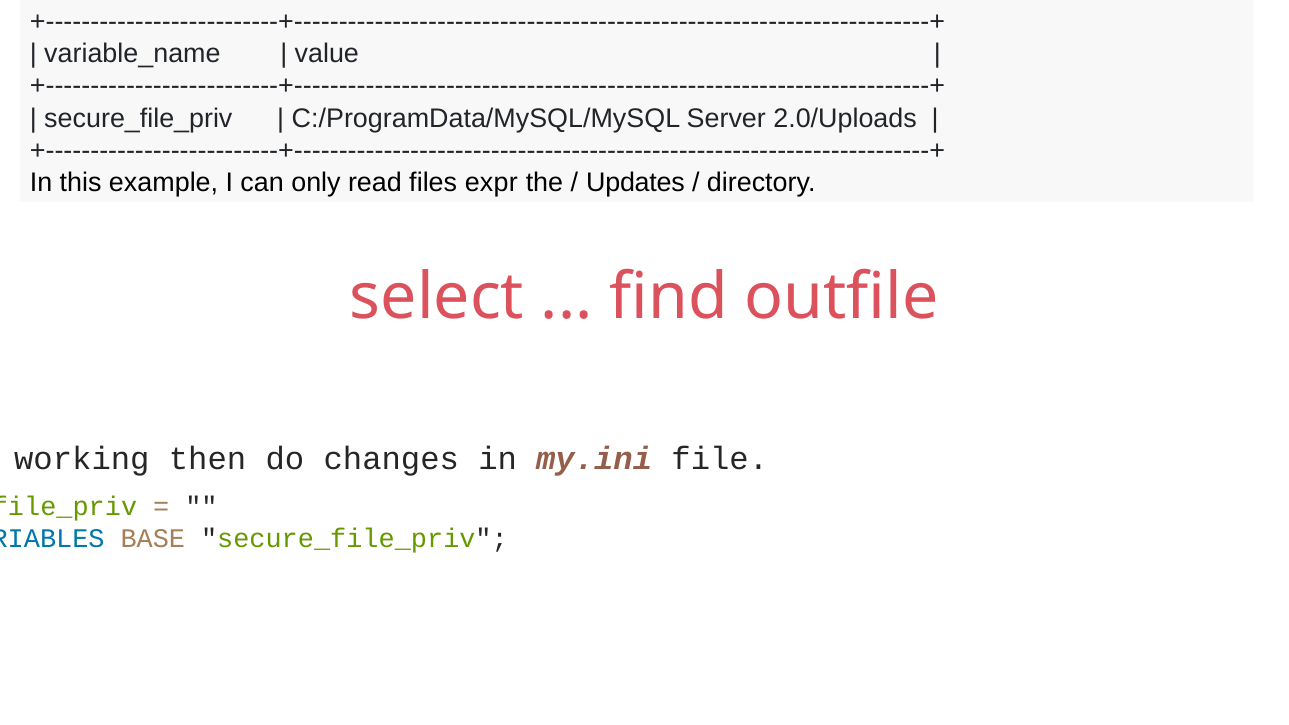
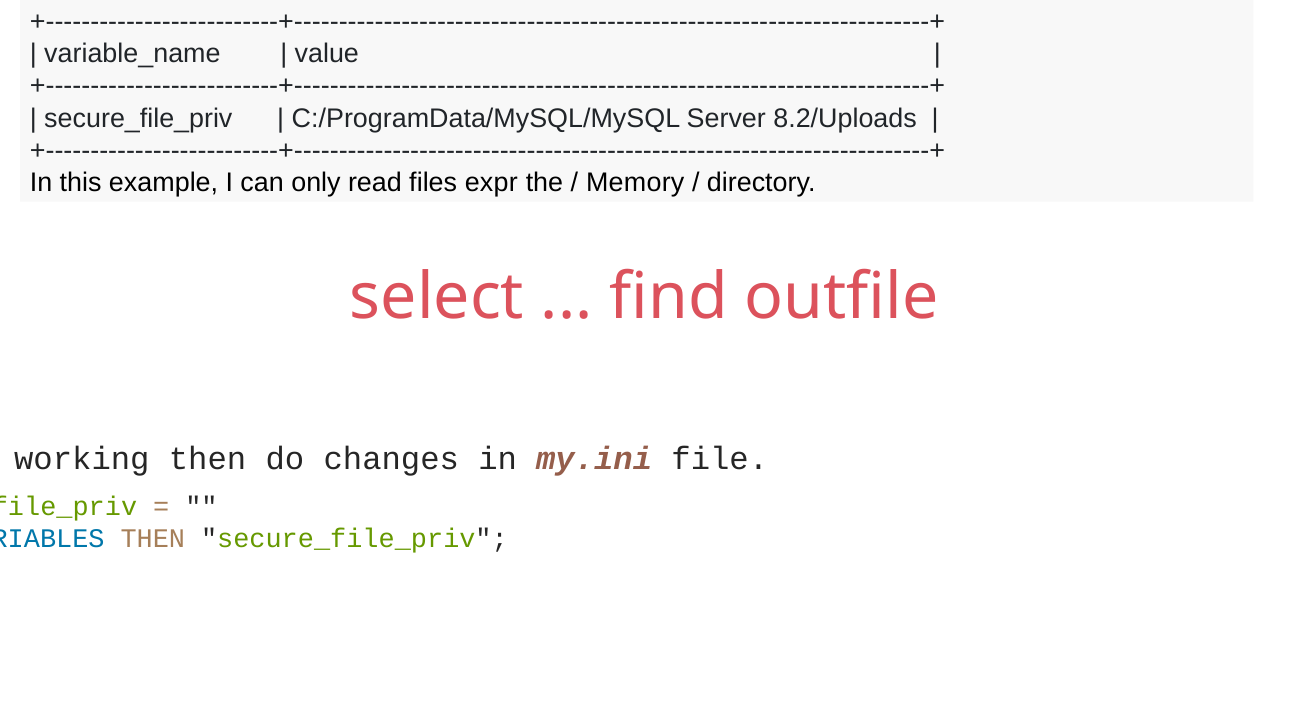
2.0/Uploads: 2.0/Uploads -> 8.2/Uploads
Updates: Updates -> Memory
BASE at (153, 539): BASE -> THEN
